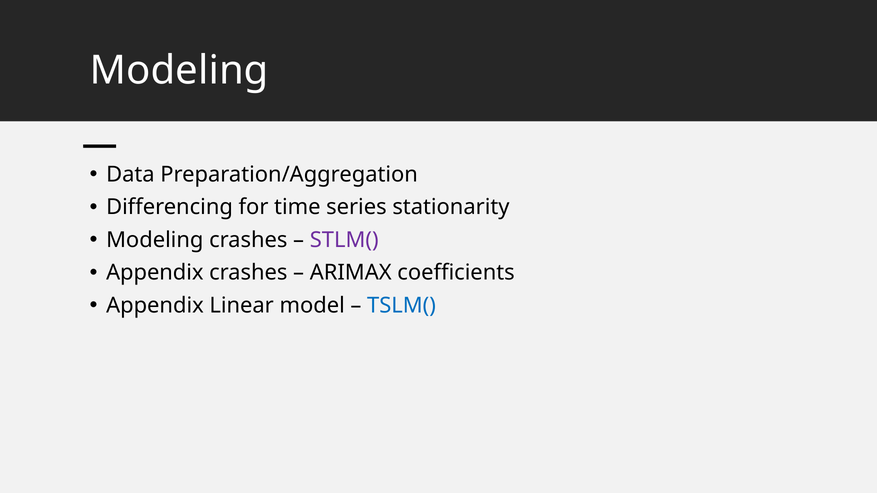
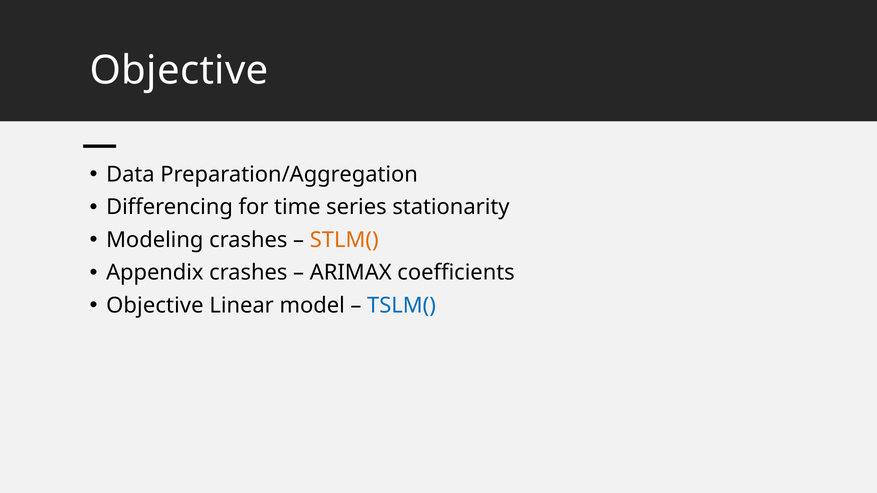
Modeling at (179, 71): Modeling -> Objective
STLM( colour: purple -> orange
Appendix at (155, 306): Appendix -> Objective
